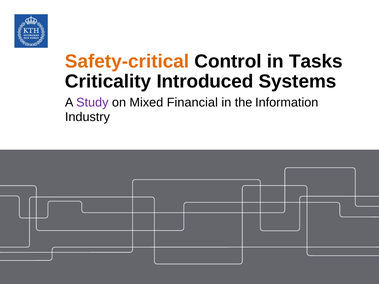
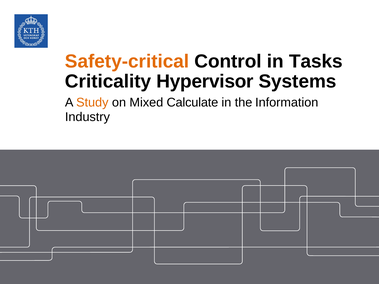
Introduced: Introduced -> Hypervisor
Study colour: purple -> orange
Financial: Financial -> Calculate
